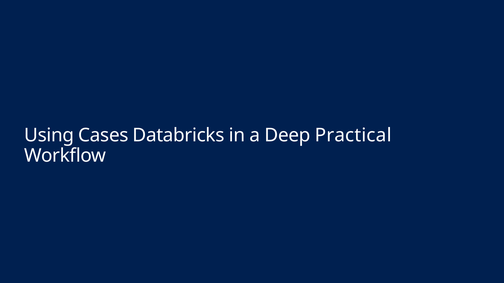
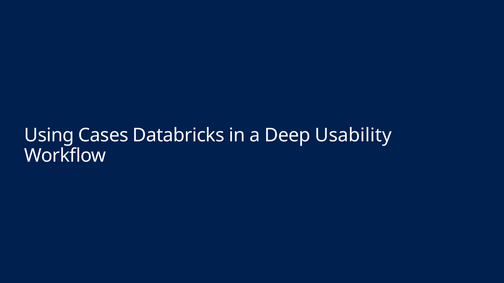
Practical: Practical -> Usability
